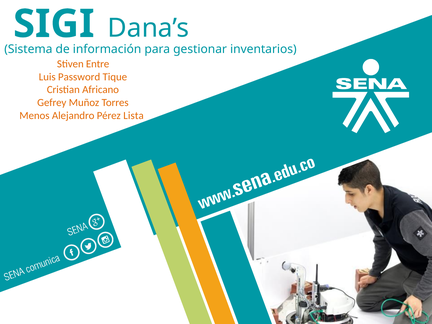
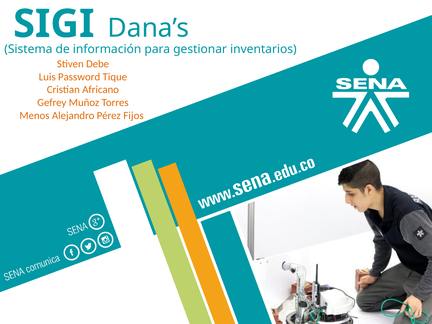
Entre: Entre -> Debe
Lista: Lista -> Fijos
